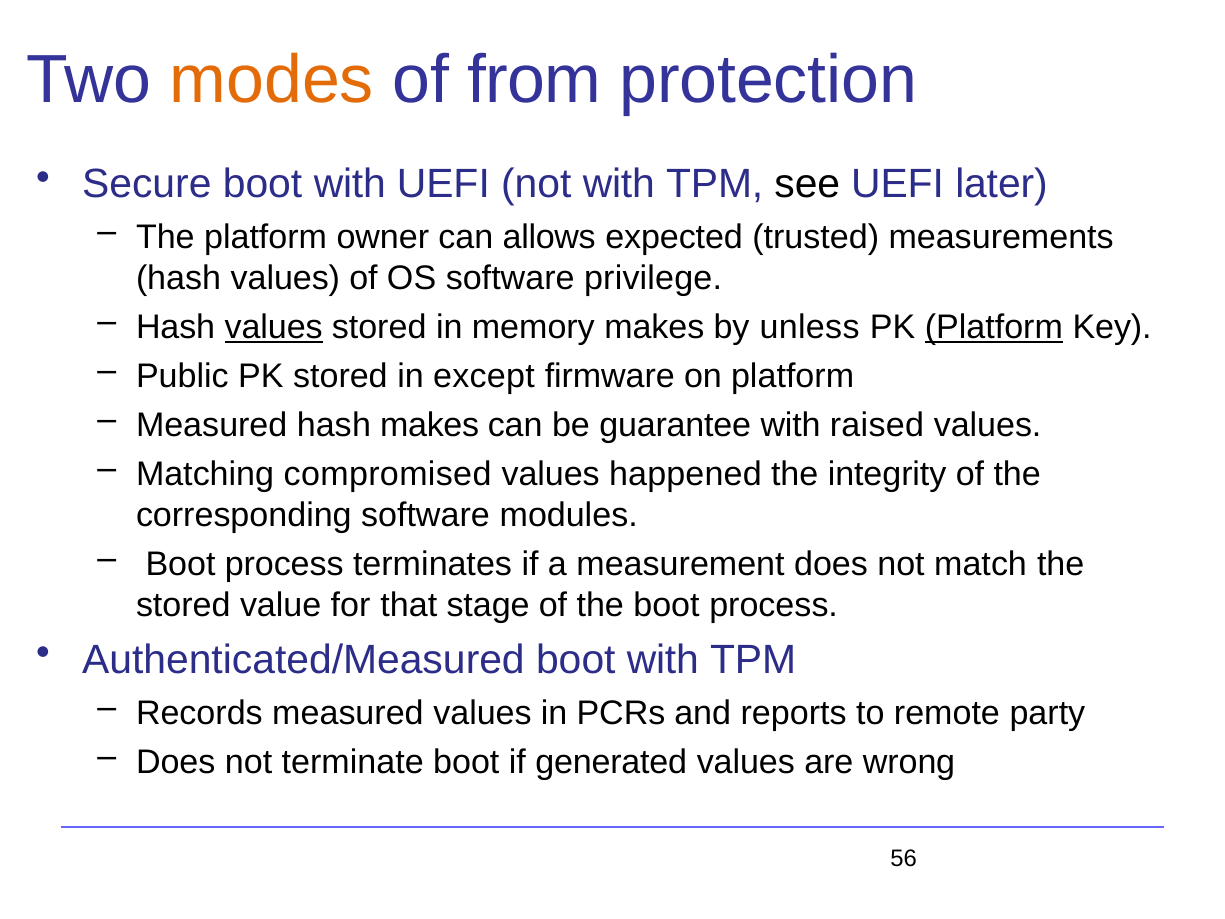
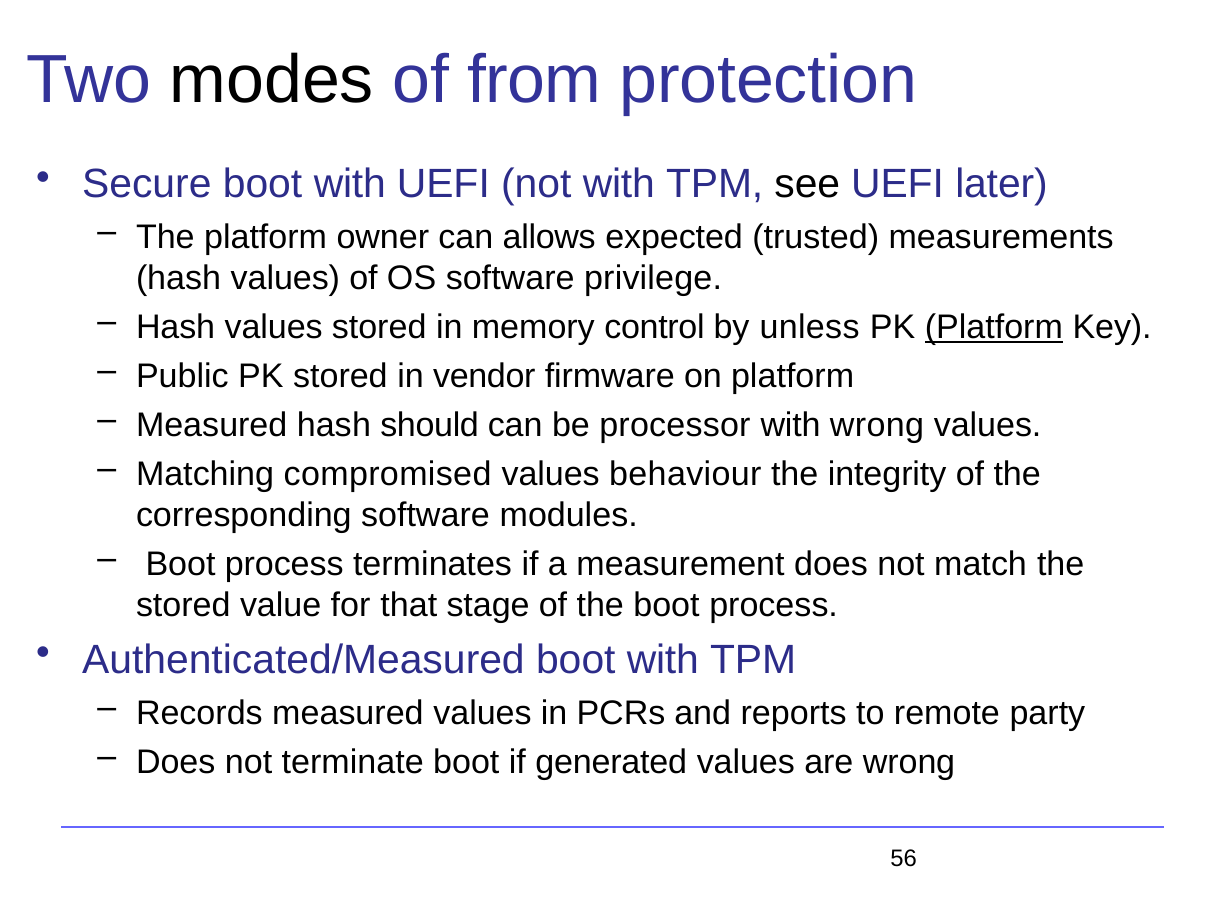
modes colour: orange -> black
values at (274, 327) underline: present -> none
memory makes: makes -> control
except: except -> vendor
hash makes: makes -> should
guarantee: guarantee -> processor
with raised: raised -> wrong
happened: happened -> behaviour
